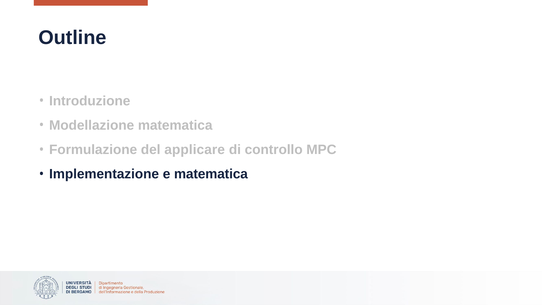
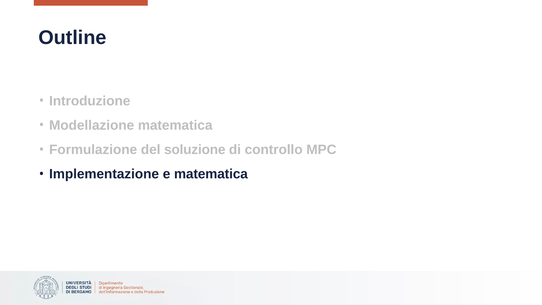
applicare: applicare -> soluzione
